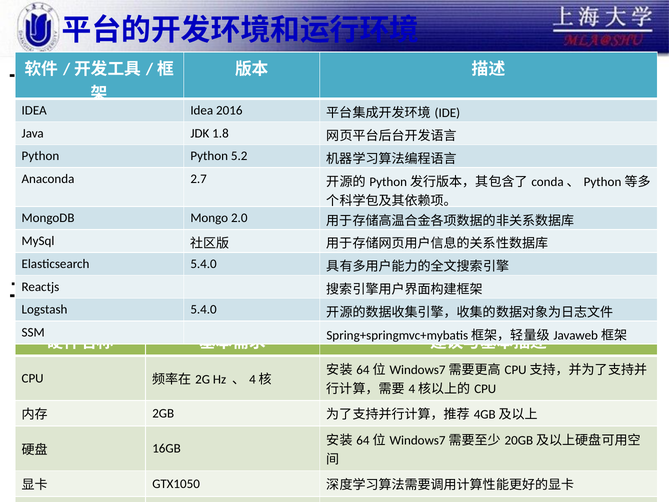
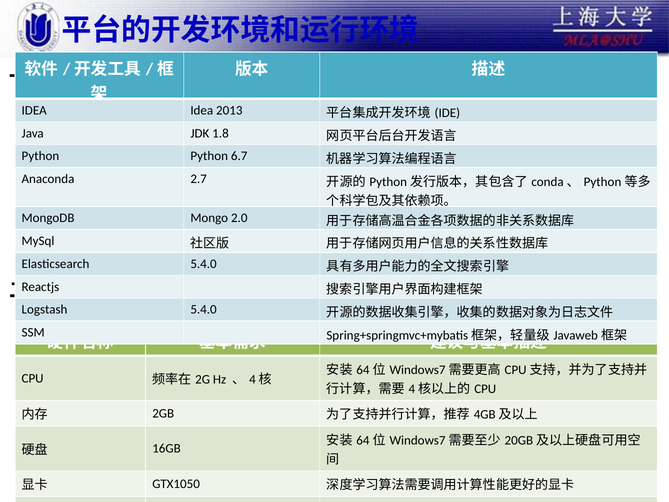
2016: 2016 -> 2013
5.2: 5.2 -> 6.7
